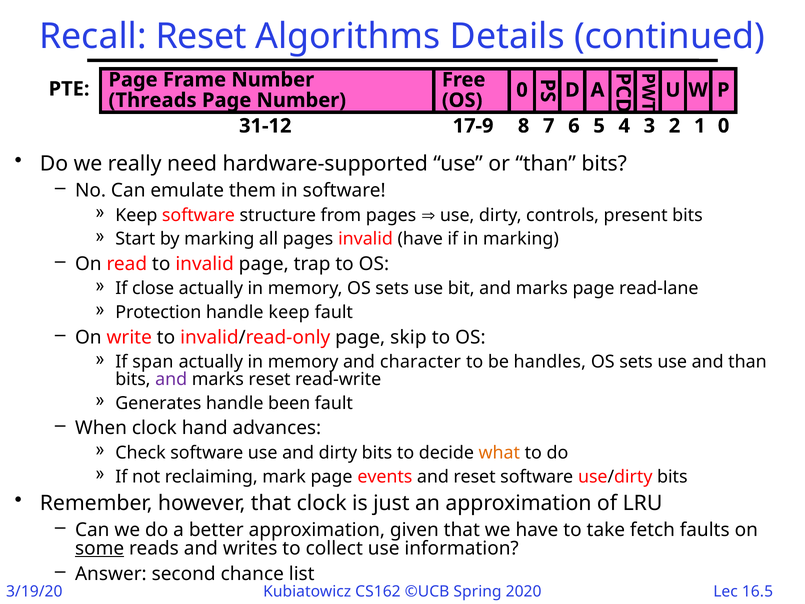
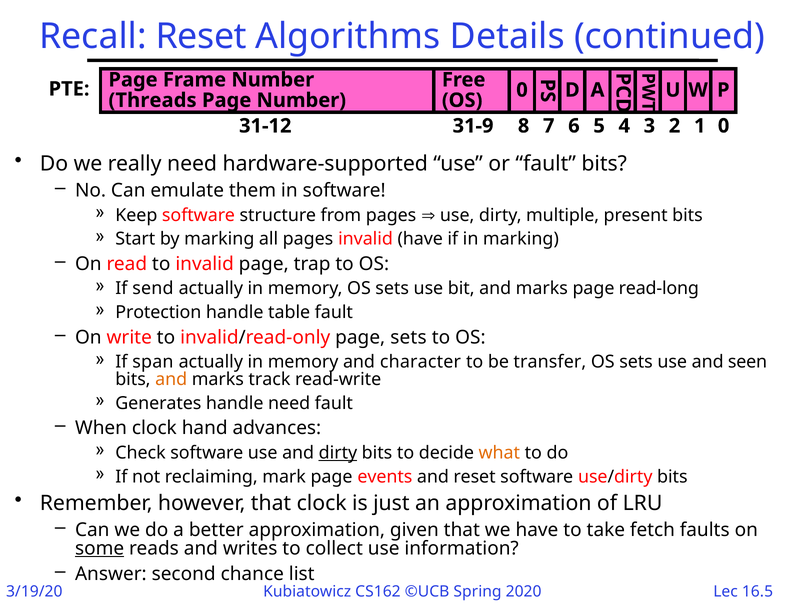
17-9: 17-9 -> 31-9
or than: than -> fault
controls: controls -> multiple
close: close -> send
read-lane: read-lane -> read-long
handle keep: keep -> table
page skip: skip -> sets
handles: handles -> transfer
and than: than -> seen
and at (171, 379) colour: purple -> orange
marks reset: reset -> track
handle been: been -> need
dirty at (338, 453) underline: none -> present
